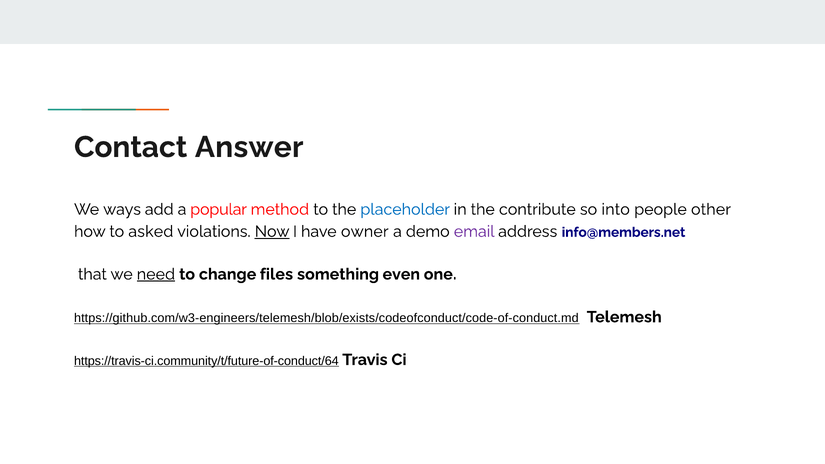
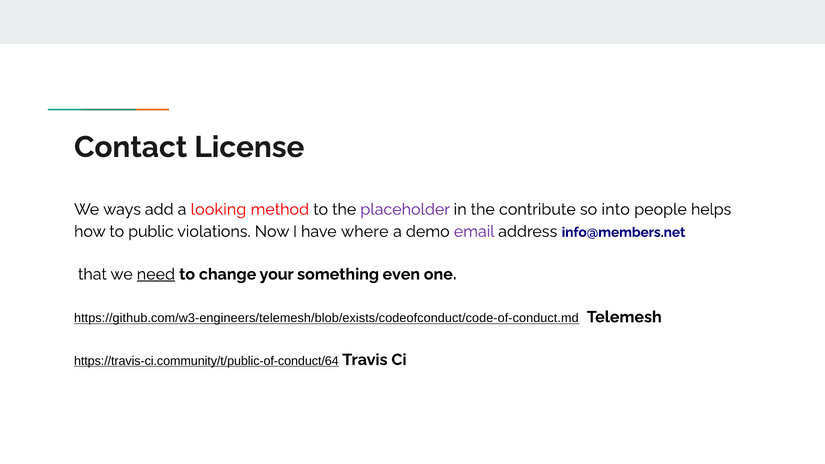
Answer: Answer -> License
popular: popular -> looking
placeholder colour: blue -> purple
other: other -> helps
asked: asked -> public
Now underline: present -> none
owner: owner -> where
files: files -> your
https://travis-ci.community/t/future-of-conduct/64: https://travis-ci.community/t/future-of-conduct/64 -> https://travis-ci.community/t/public-of-conduct/64
